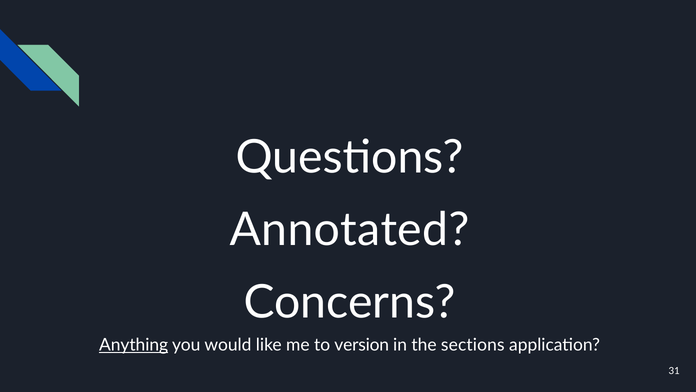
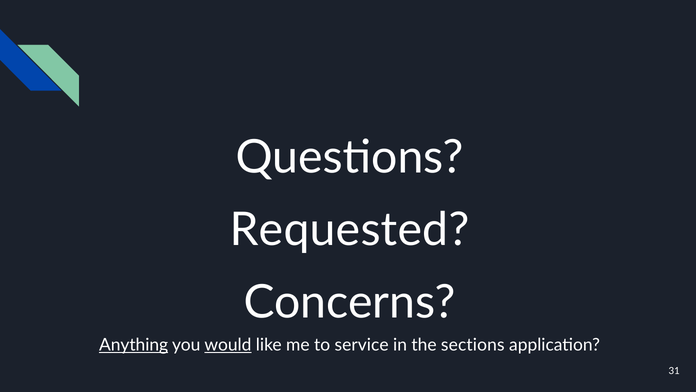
Annotated: Annotated -> Requested
would underline: none -> present
version: version -> service
